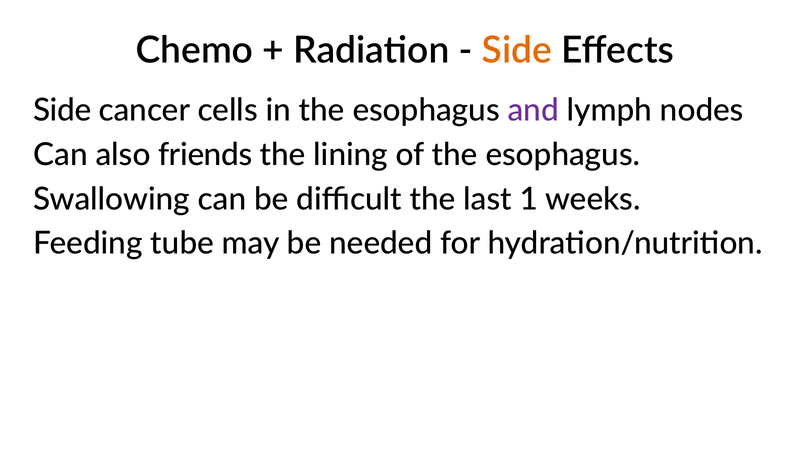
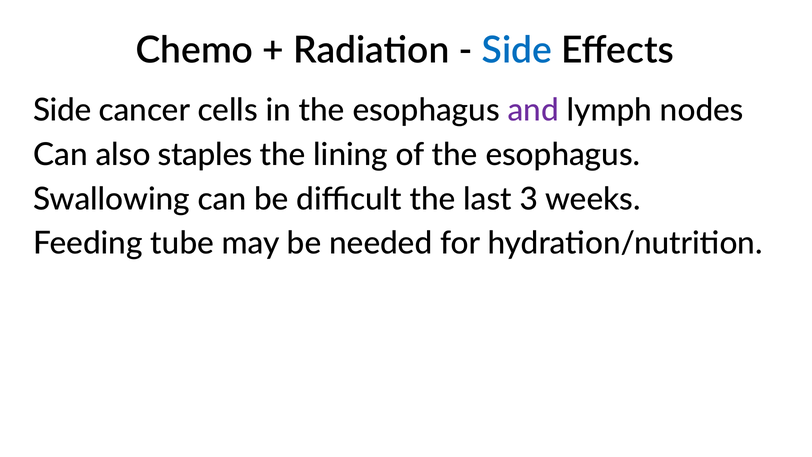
Side at (517, 50) colour: orange -> blue
friends: friends -> staples
1: 1 -> 3
